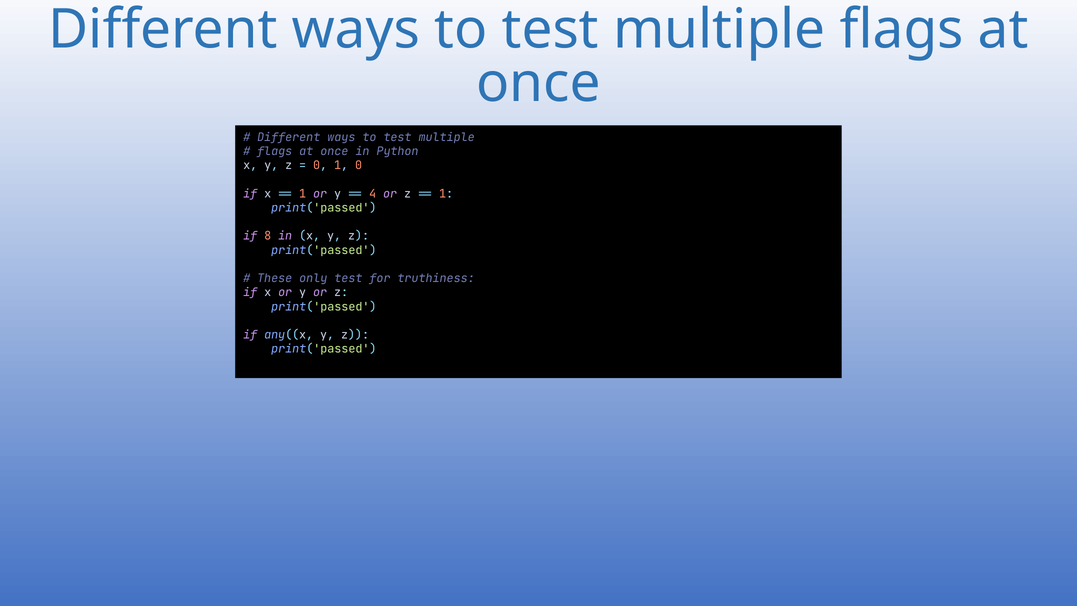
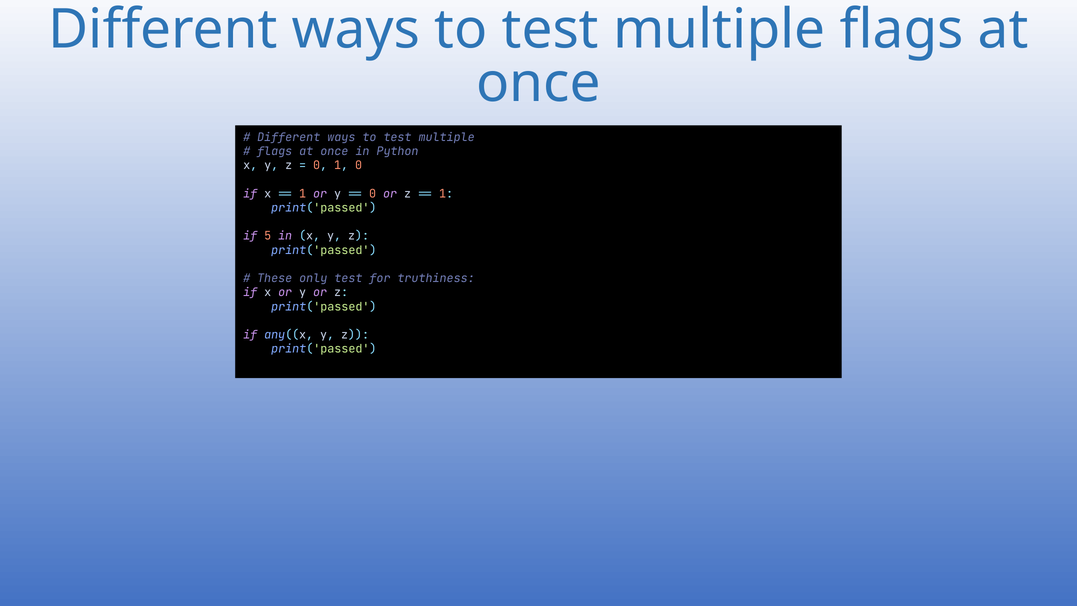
4 at (373, 194): 4 -> 0
8: 8 -> 5
